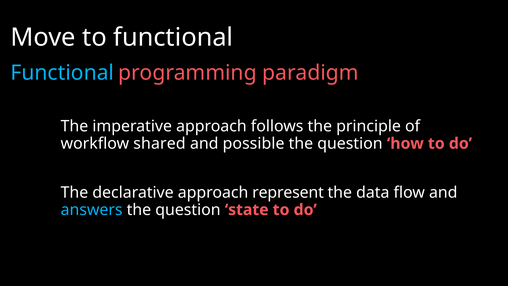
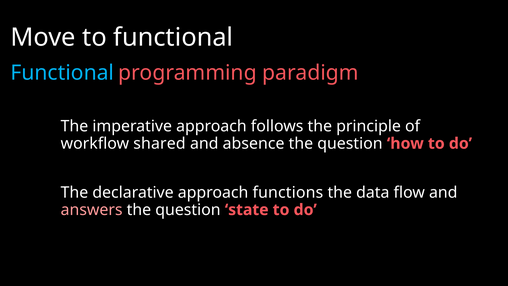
possible: possible -> absence
represent: represent -> functions
answers colour: light blue -> pink
